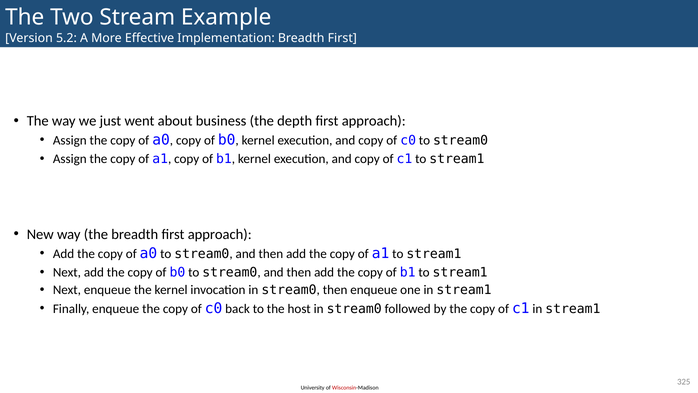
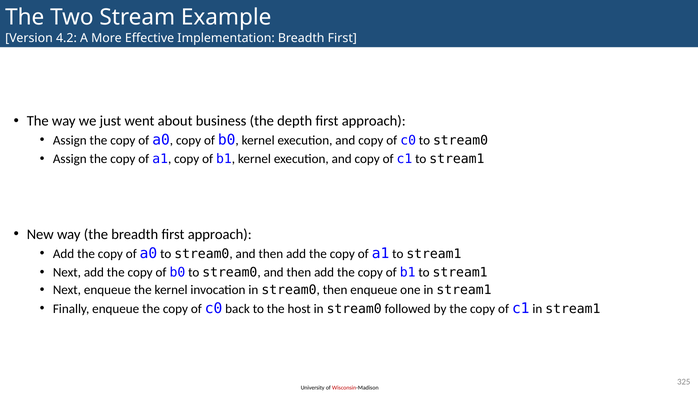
5.2: 5.2 -> 4.2
